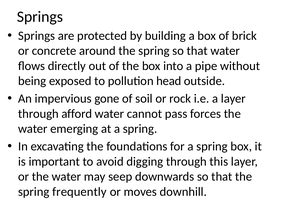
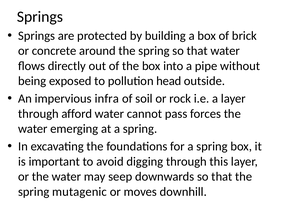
gone: gone -> infra
frequently: frequently -> mutagenic
